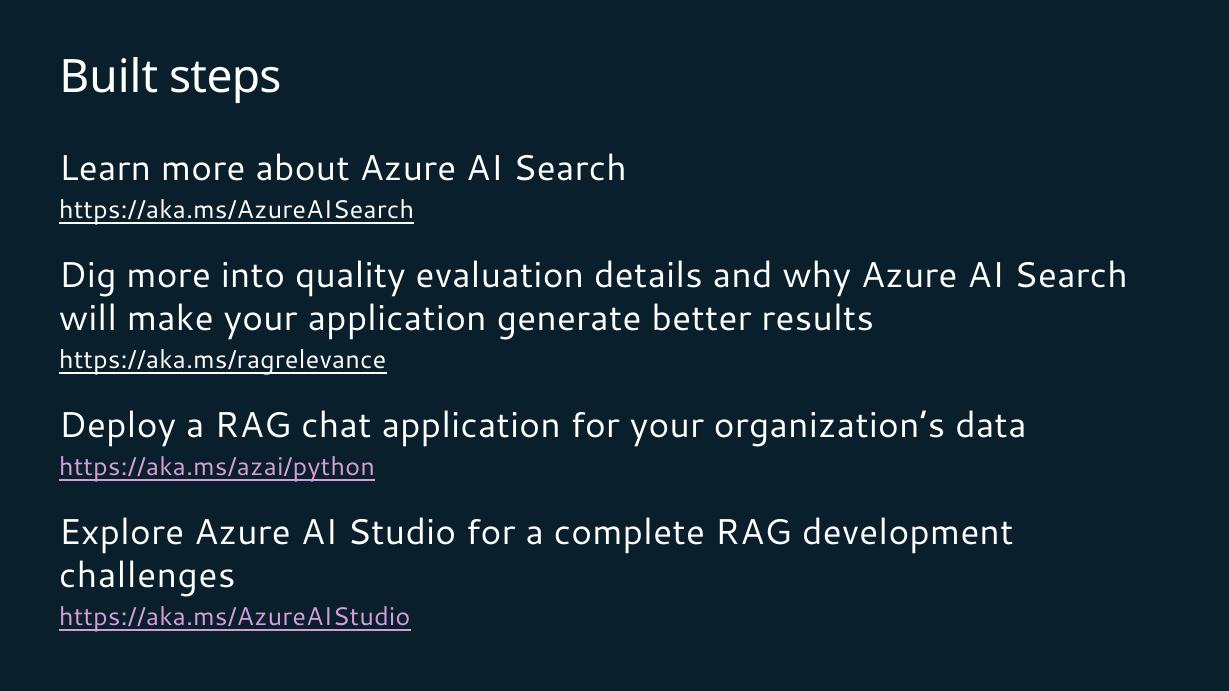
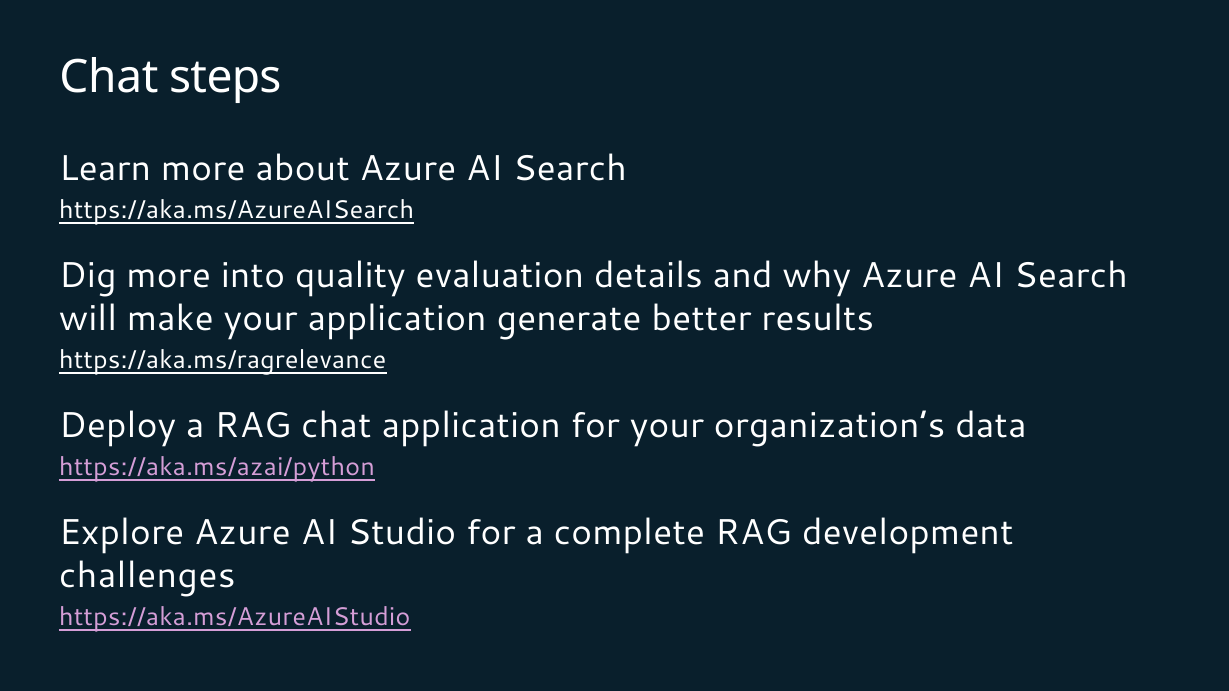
Built at (109, 77): Built -> Chat
